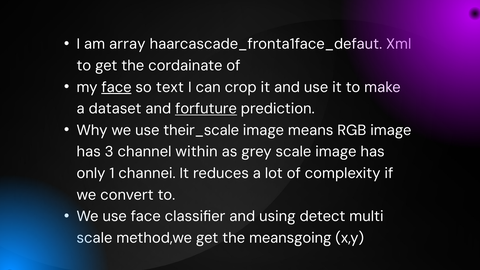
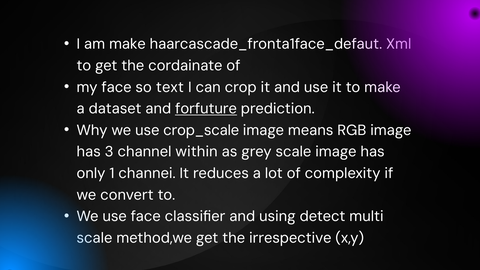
am array: array -> make
face at (117, 87) underline: present -> none
their_scale: their_scale -> crop_scale
meansgoing: meansgoing -> irrespective
